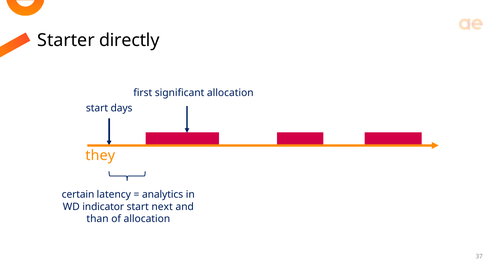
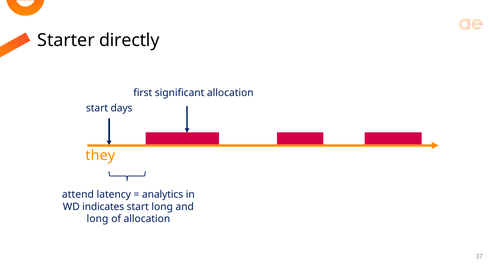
certain: certain -> attend
indicator: indicator -> indicates
start next: next -> long
than at (98, 219): than -> long
